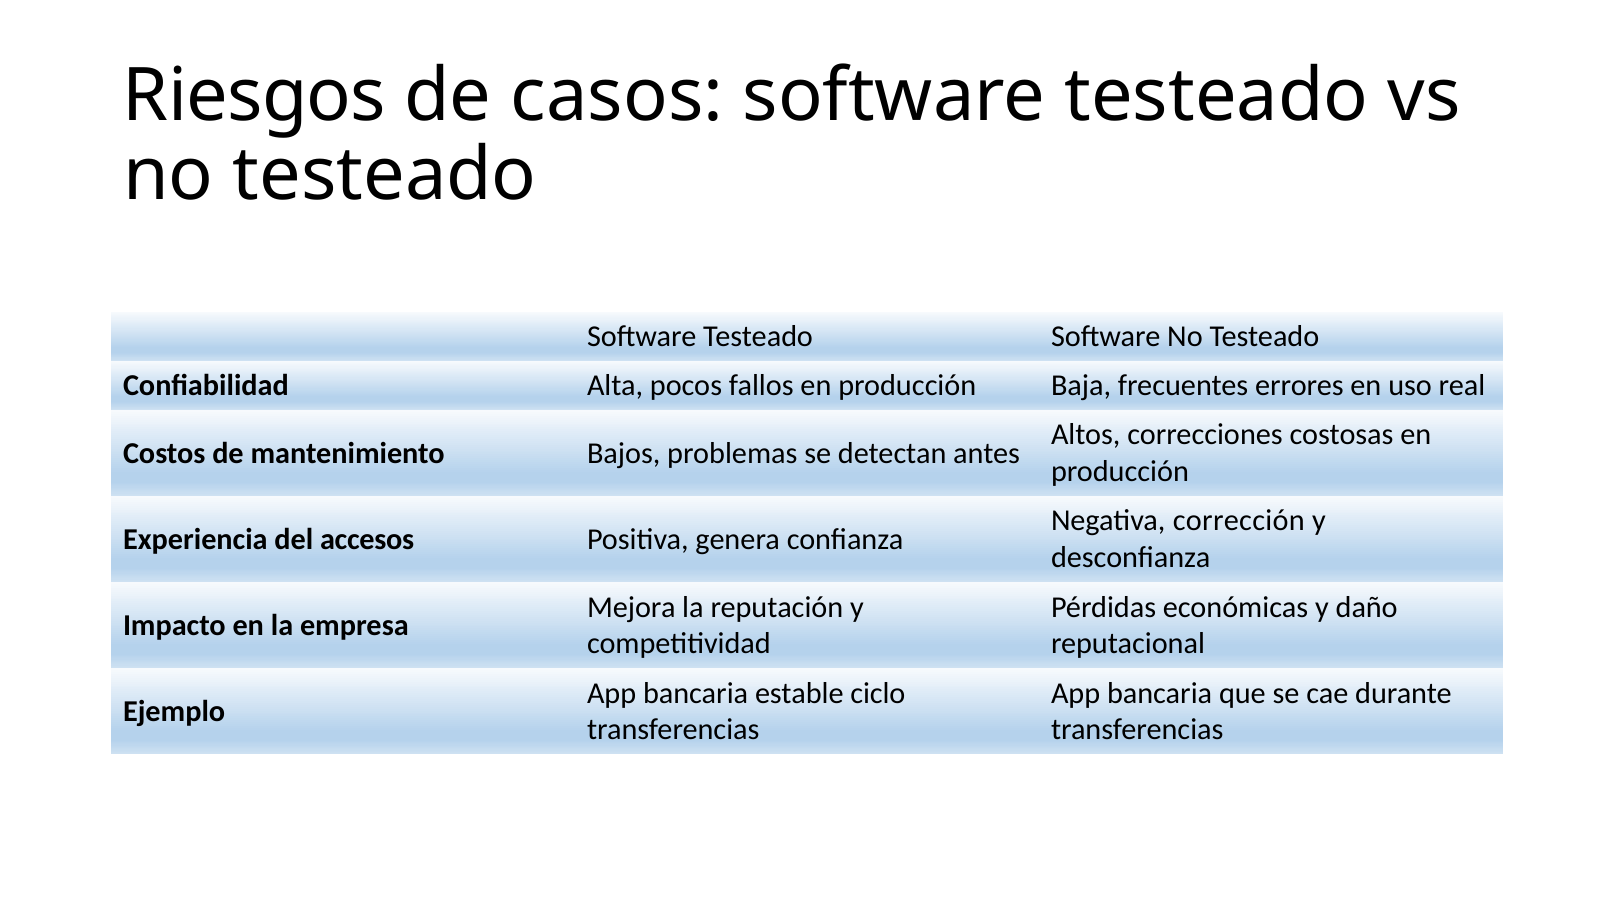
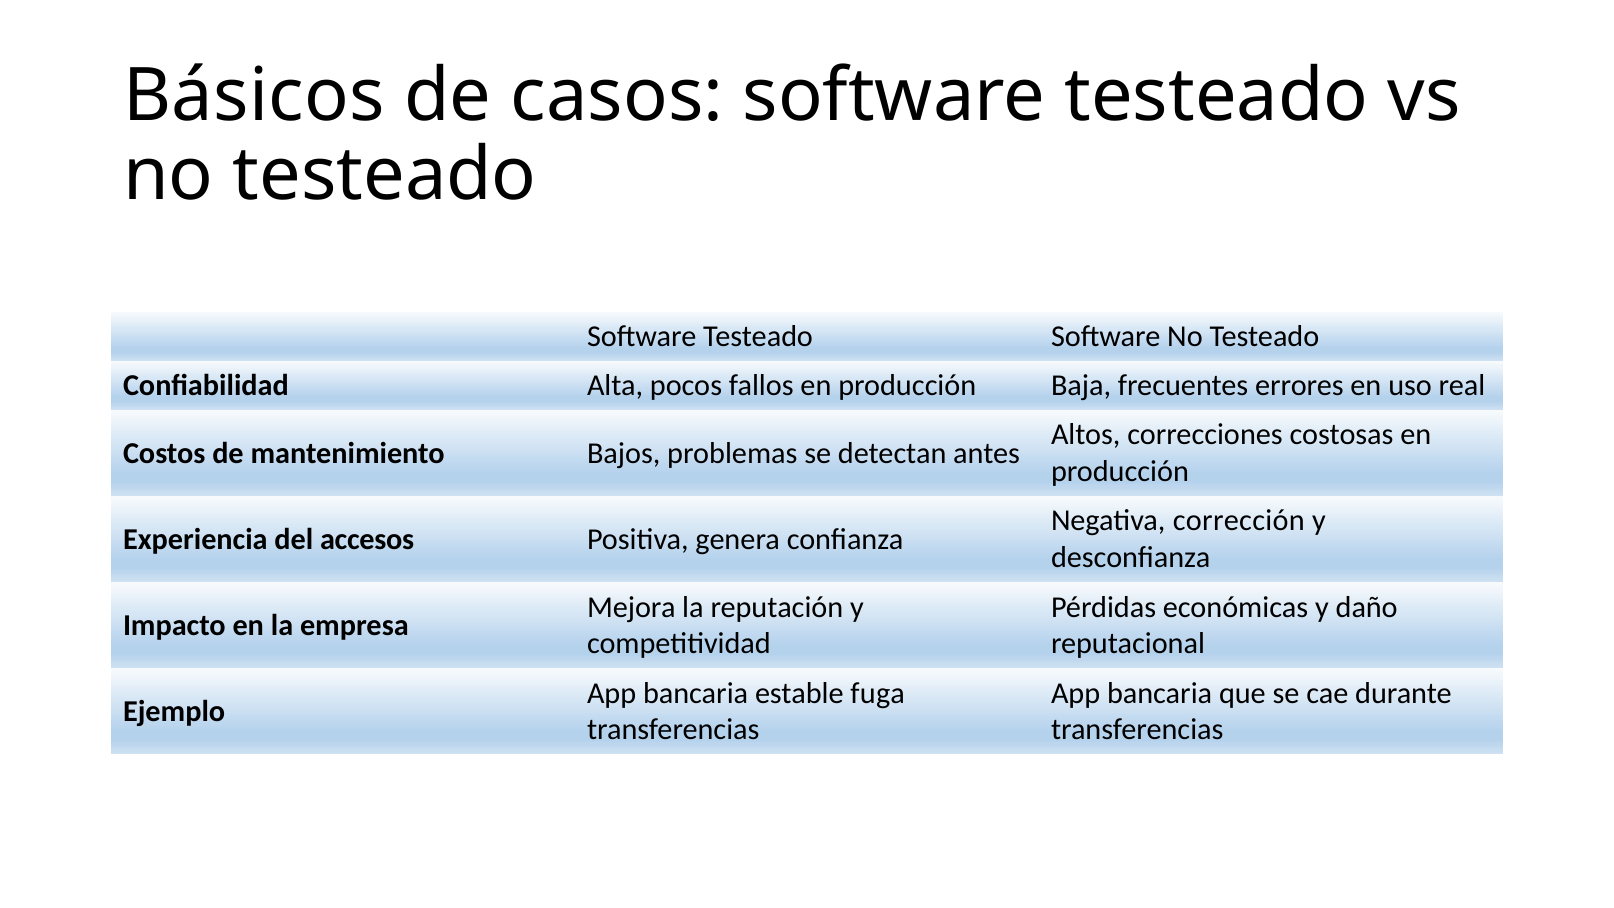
Riesgos: Riesgos -> Básicos
ciclo: ciclo -> fuga
